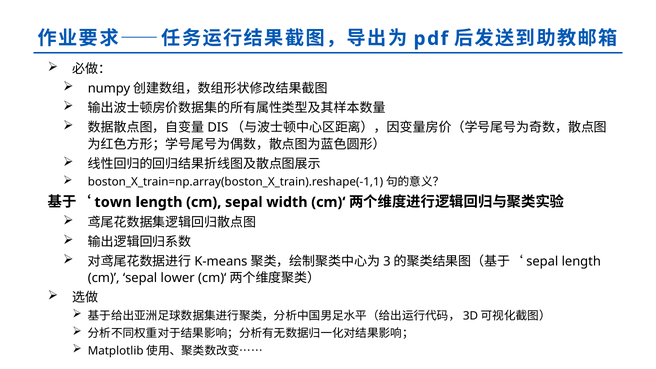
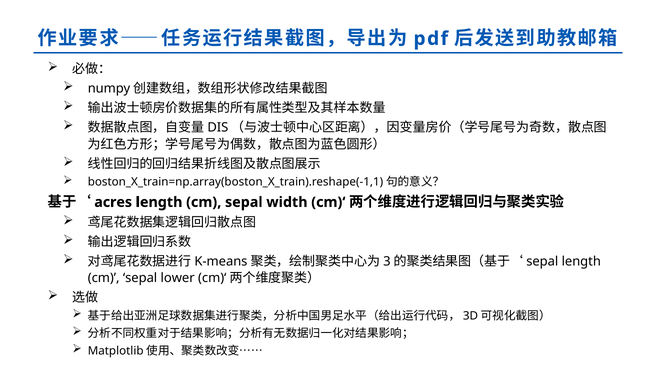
town: town -> acres
